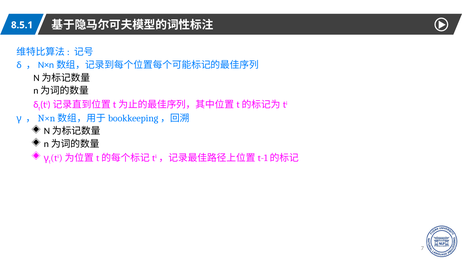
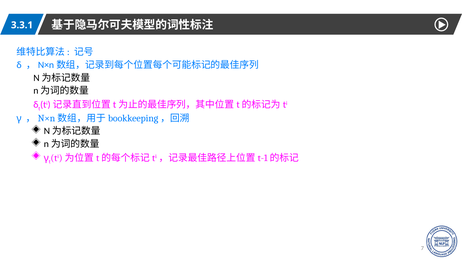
8.5.1: 8.5.1 -> 3.3.1
